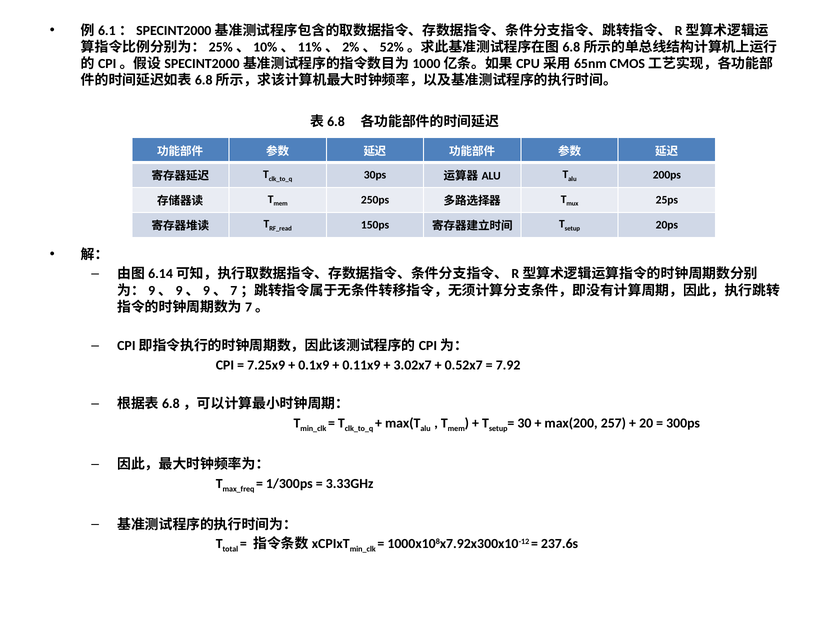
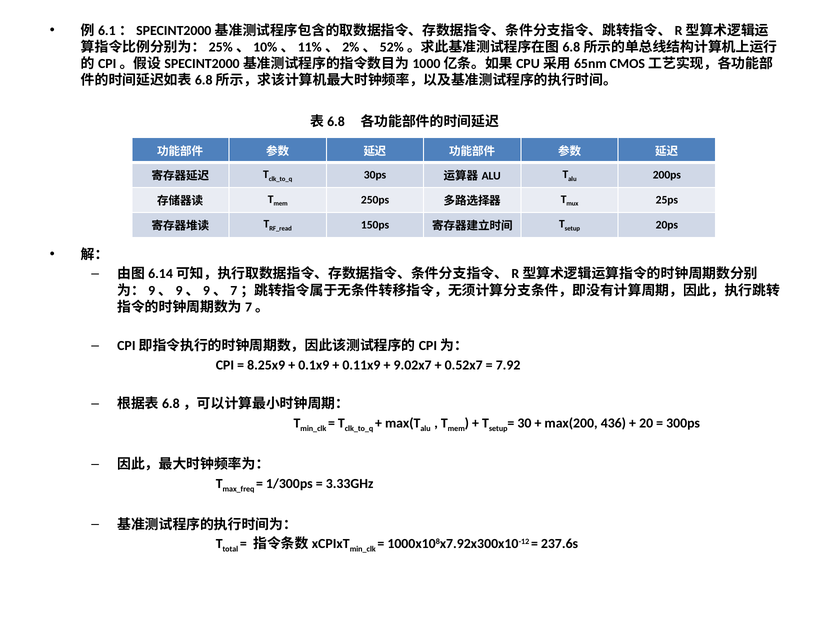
7.25x9: 7.25x9 -> 8.25x9
3.02x7: 3.02x7 -> 9.02x7
257: 257 -> 436
